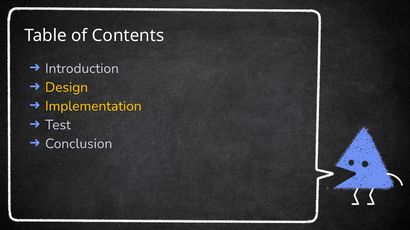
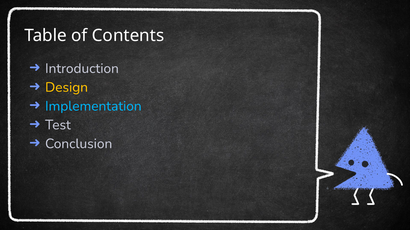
Implementation colour: yellow -> light blue
